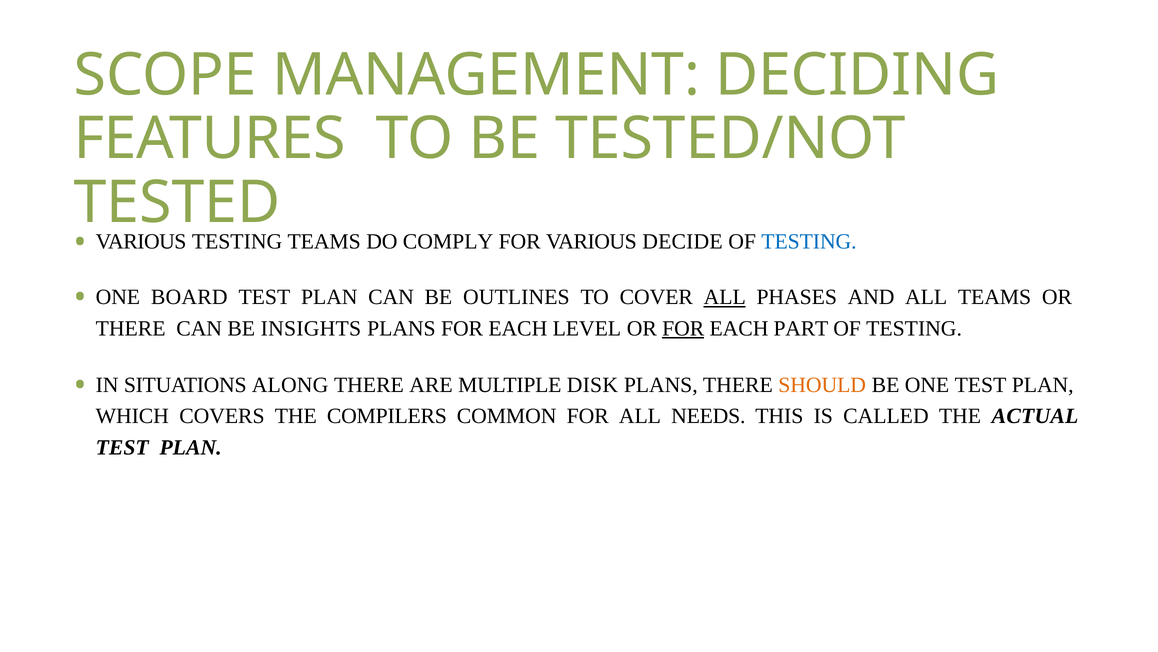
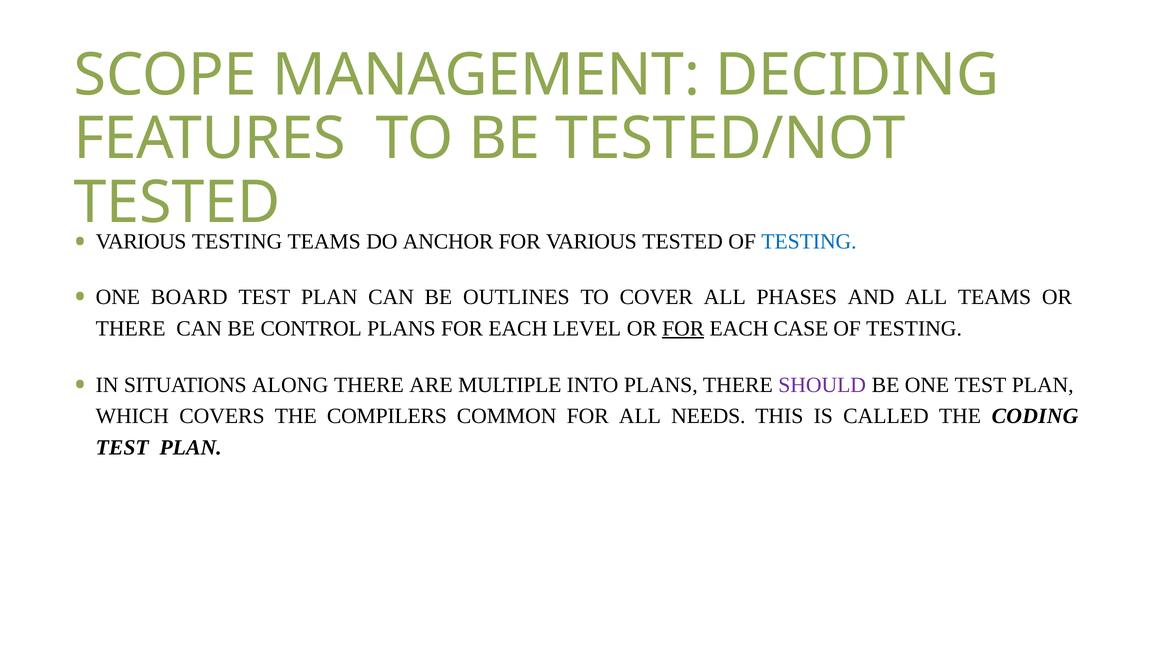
COMPLY: COMPLY -> ANCHOR
VARIOUS DECIDE: DECIDE -> TESTED
ALL at (725, 297) underline: present -> none
INSIGHTS: INSIGHTS -> CONTROL
PART: PART -> CASE
DISK: DISK -> INTO
SHOULD colour: orange -> purple
ACTUAL: ACTUAL -> CODING
